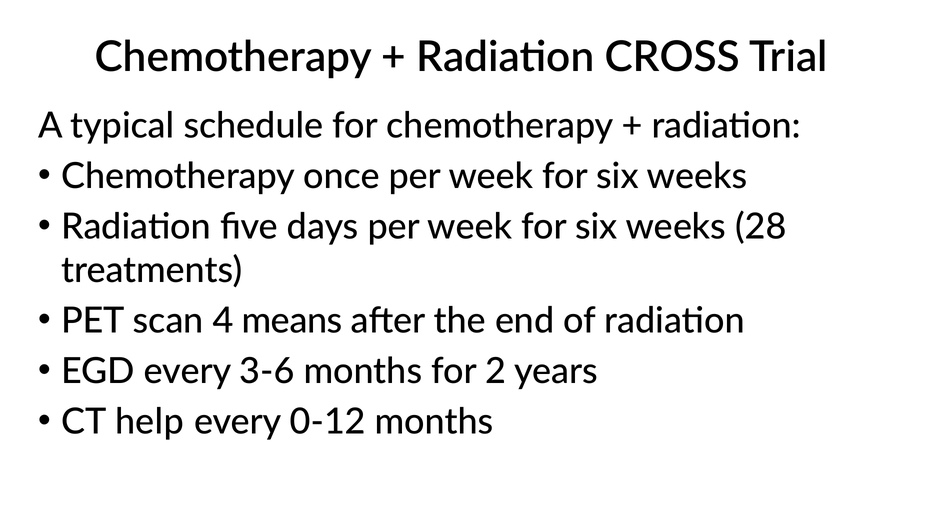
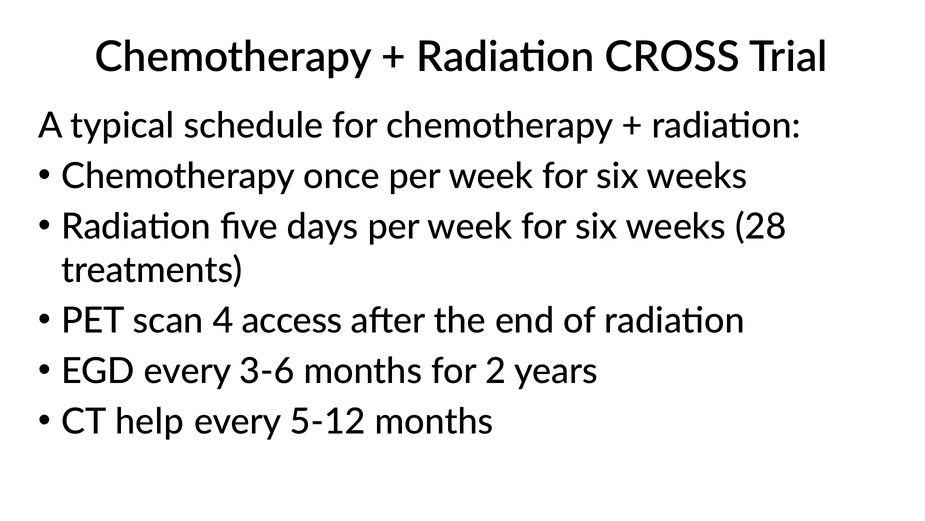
means: means -> access
0-12: 0-12 -> 5-12
